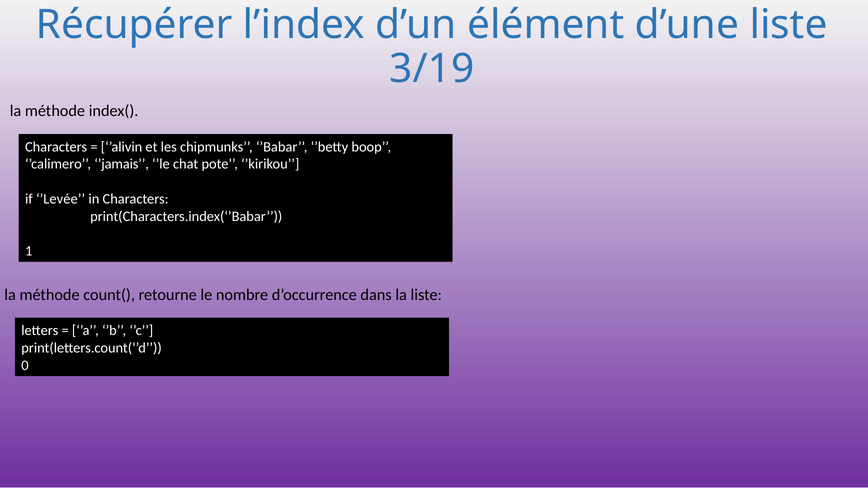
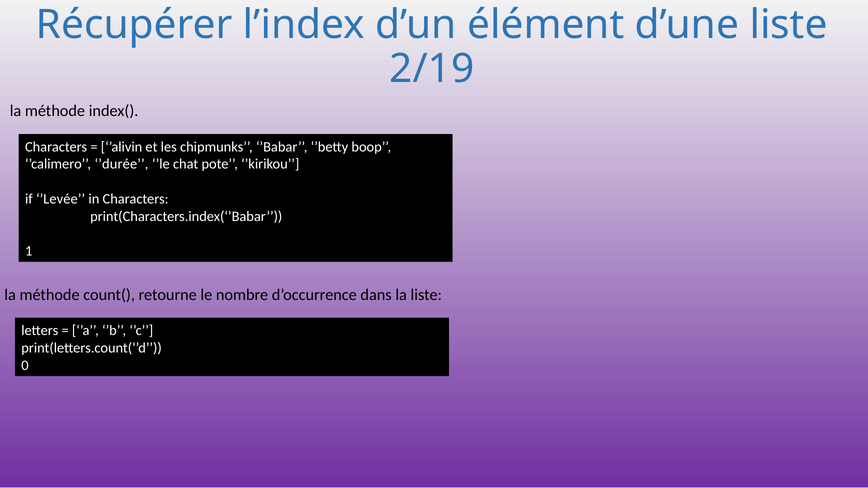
3/19: 3/19 -> 2/19
’jamais: ’jamais -> ’durée
